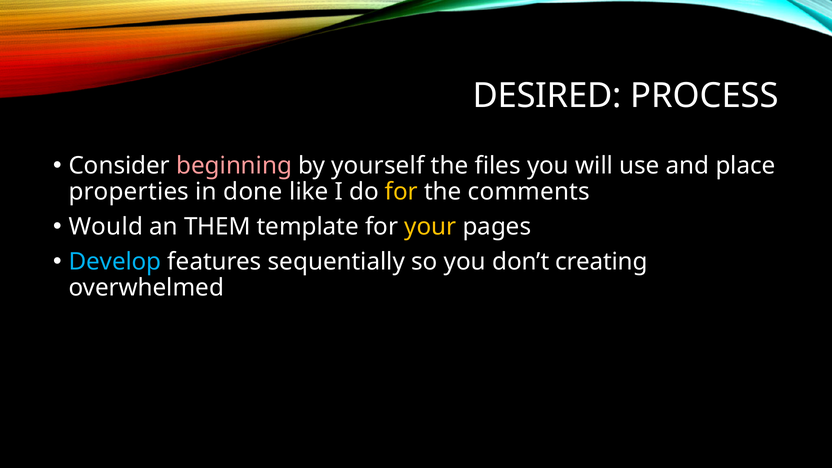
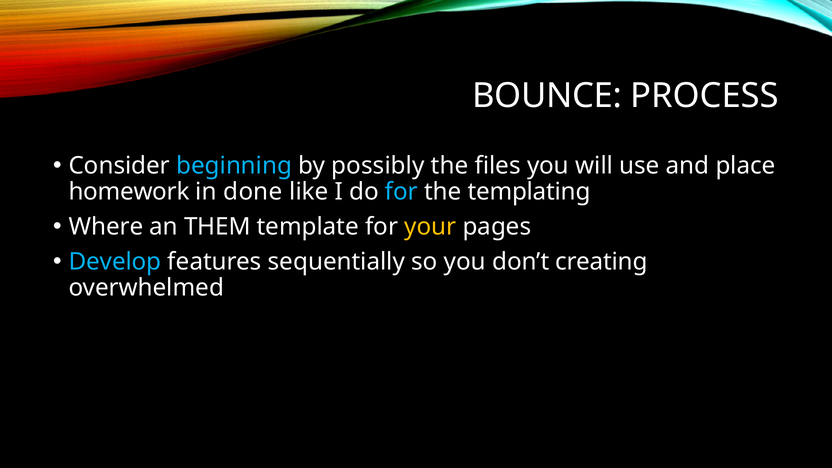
DESIRED: DESIRED -> BOUNCE
beginning colour: pink -> light blue
yourself: yourself -> possibly
properties: properties -> homework
for at (401, 192) colour: yellow -> light blue
comments: comments -> templating
Would: Would -> Where
